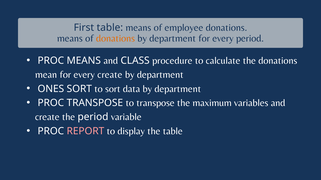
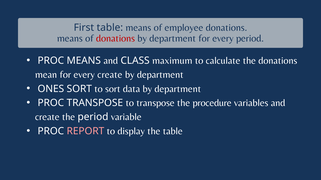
donations at (115, 38) colour: orange -> red
procedure: procedure -> maximum
maximum: maximum -> procedure
